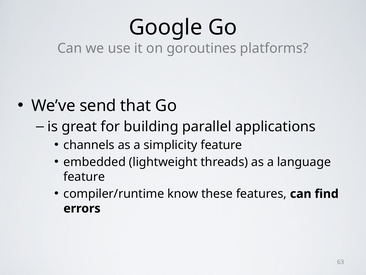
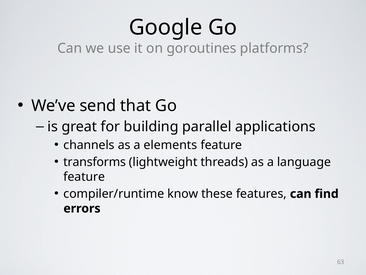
simplicity: simplicity -> elements
embedded: embedded -> transforms
